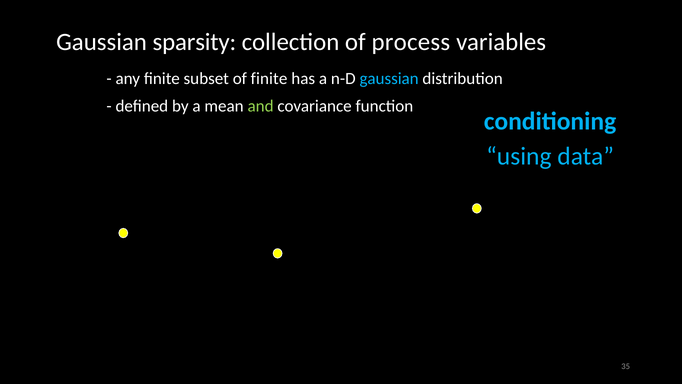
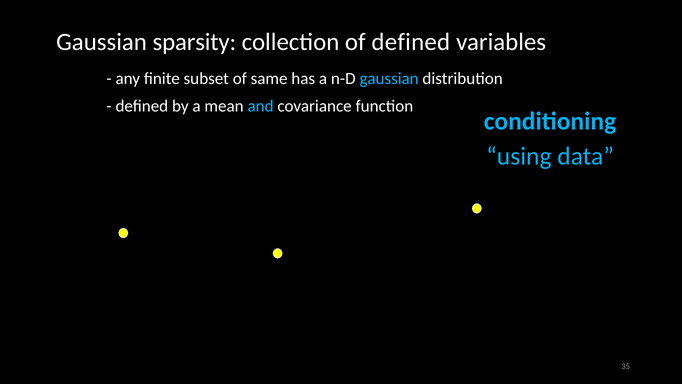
of process: process -> defined
of finite: finite -> same
and colour: light green -> light blue
